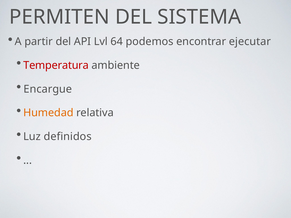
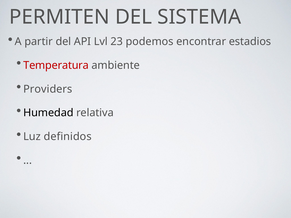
64: 64 -> 23
ejecutar: ejecutar -> estadios
Encargue: Encargue -> Providers
Humedad colour: orange -> black
